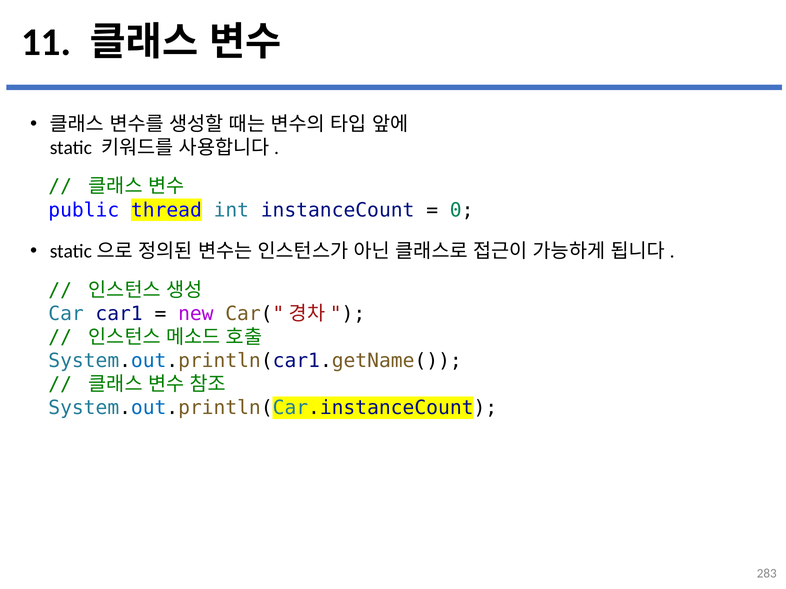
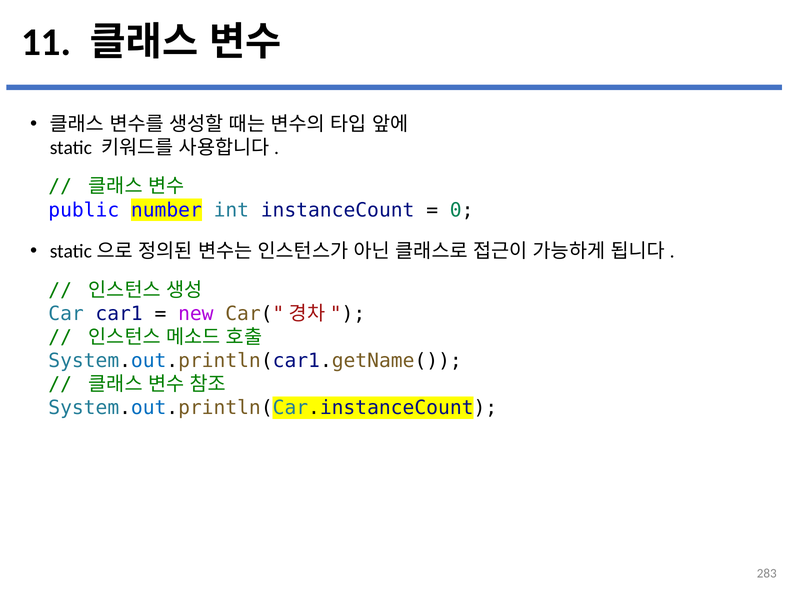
thread: thread -> number
